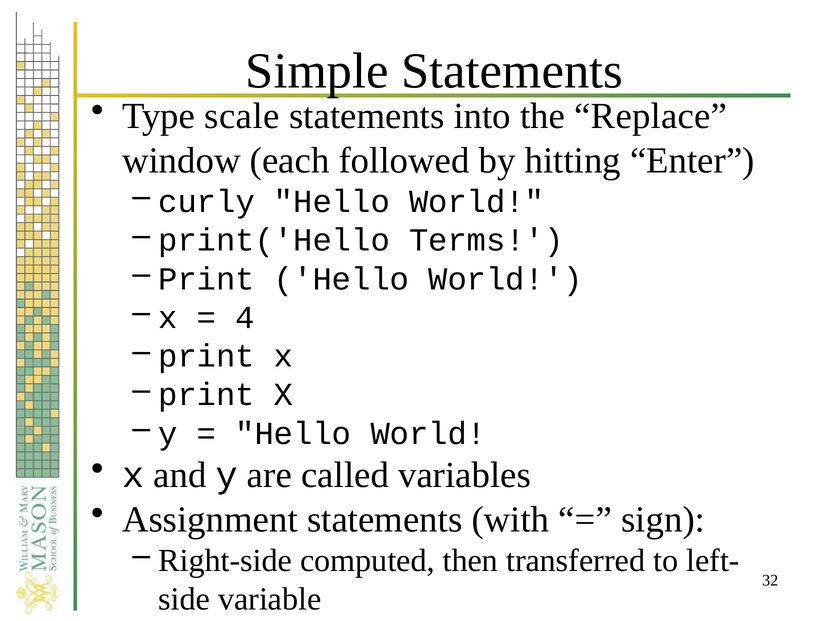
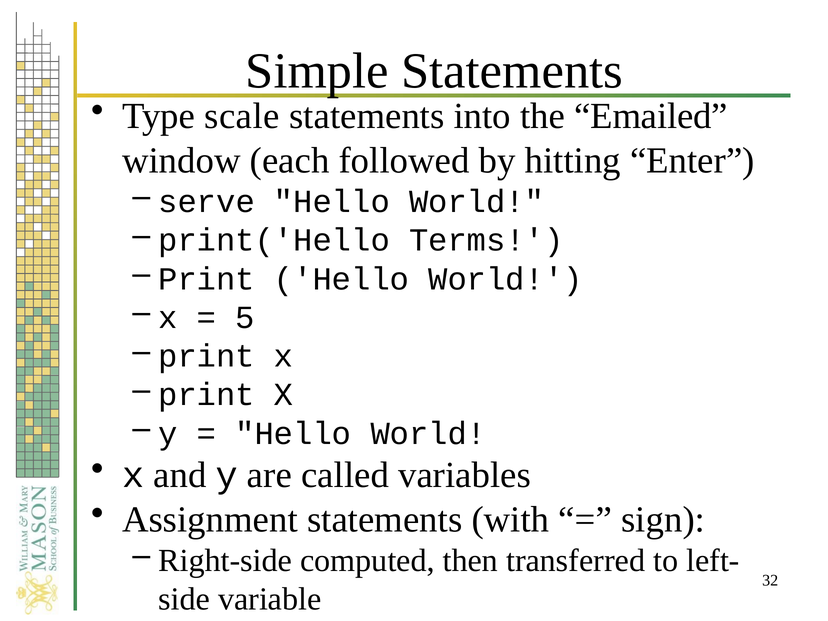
Replace: Replace -> Emailed
curly: curly -> serve
4: 4 -> 5
